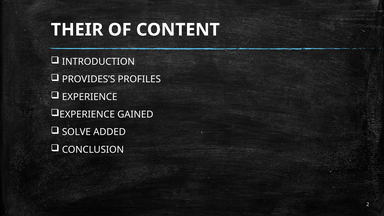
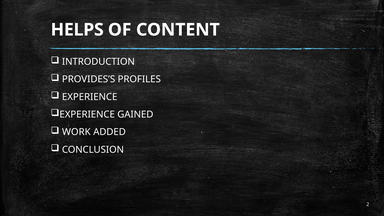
THEIR: THEIR -> HELPS
SOLVE: SOLVE -> WORK
